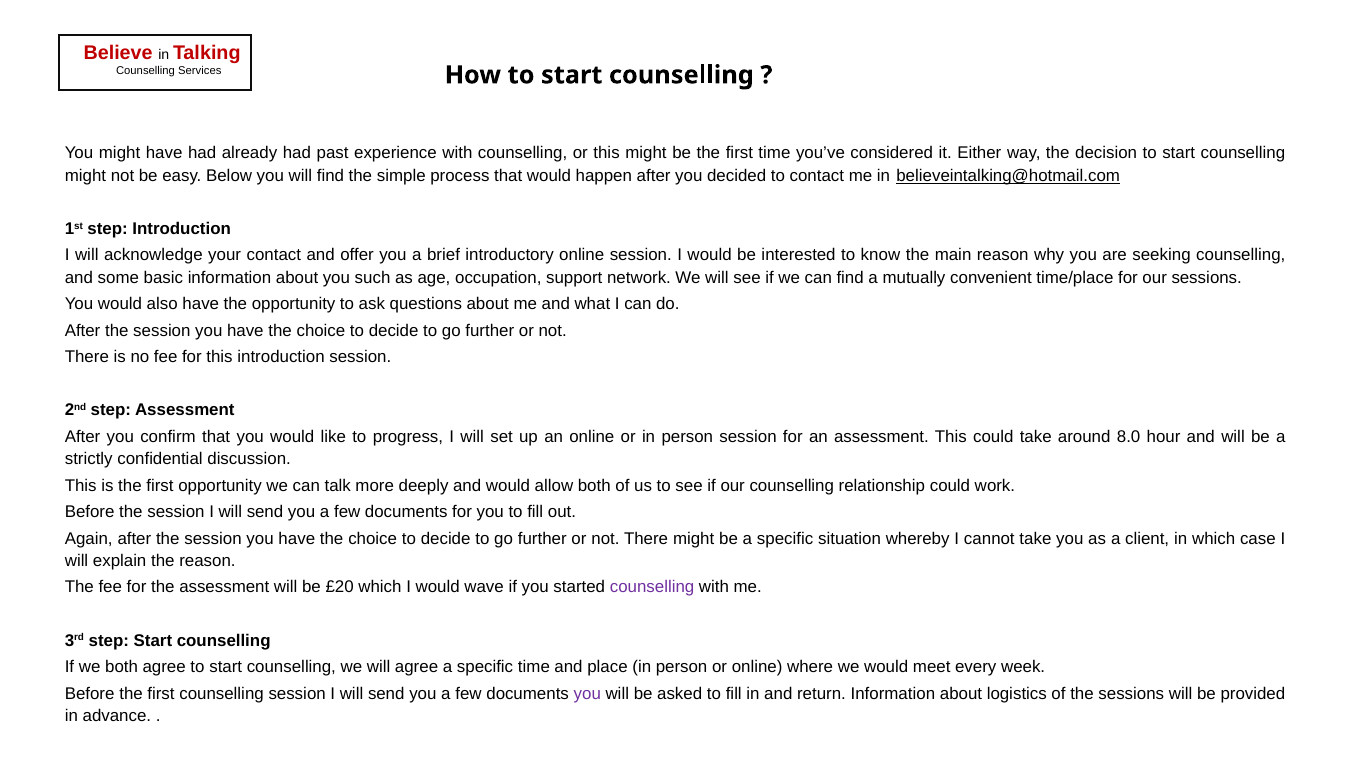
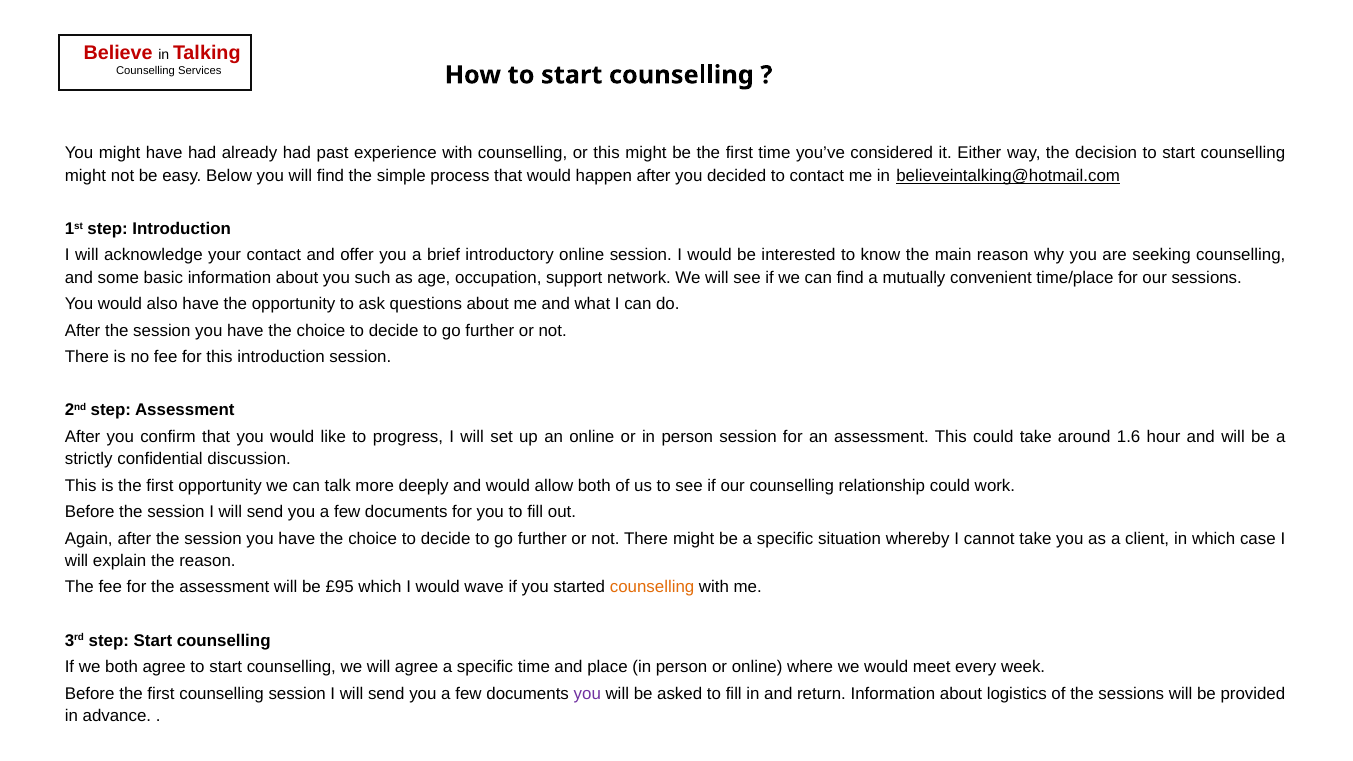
8.0: 8.0 -> 1.6
£20: £20 -> £95
counselling at (652, 587) colour: purple -> orange
